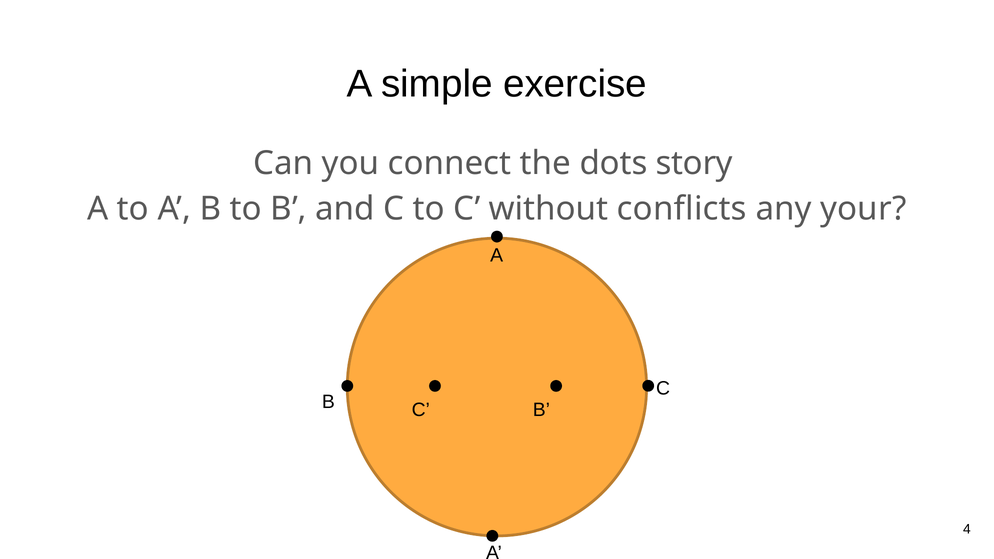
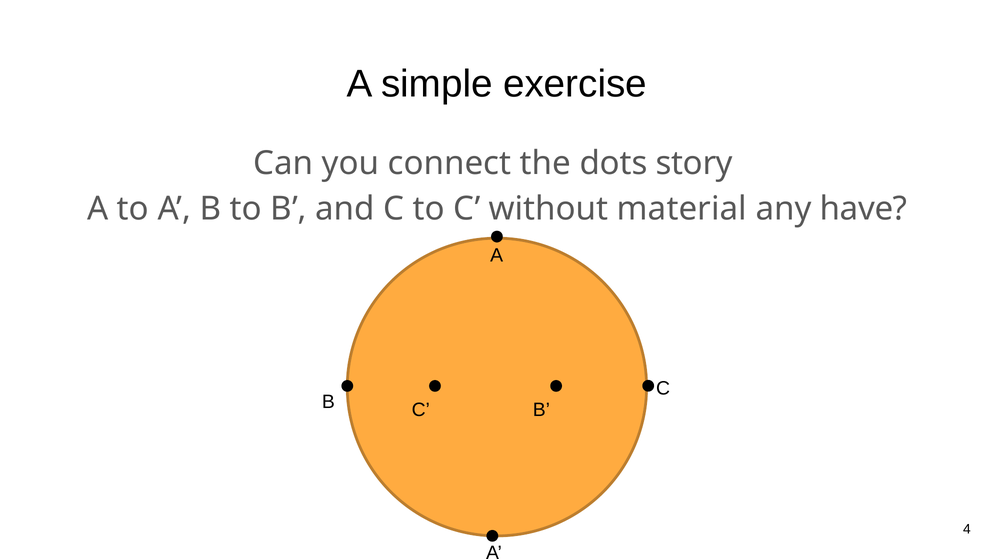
conflicts: conflicts -> material
your: your -> have
